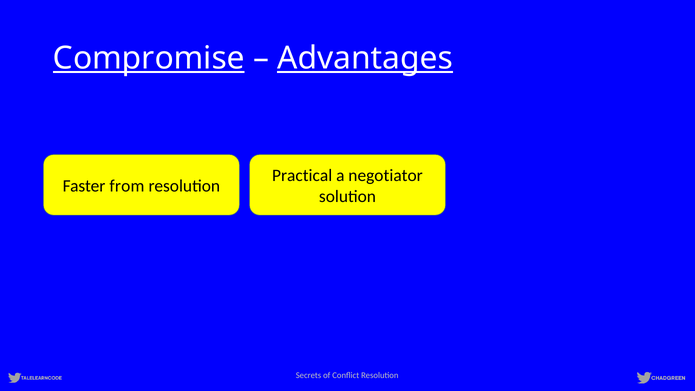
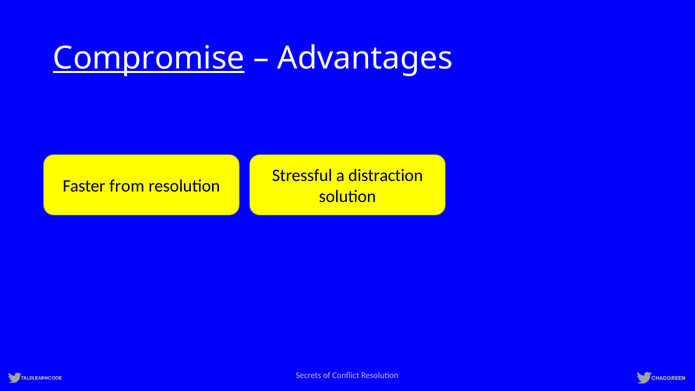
Advantages underline: present -> none
Practical: Practical -> Stressful
negotiator: negotiator -> distraction
